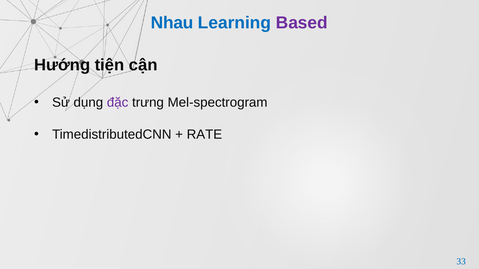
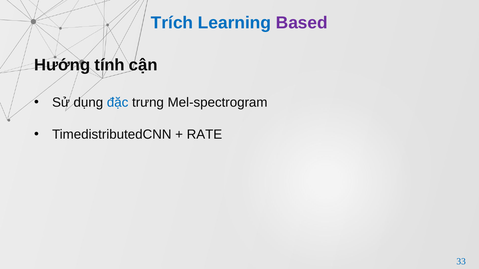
Nhau: Nhau -> Trích
tiện: tiện -> tính
đặc colour: purple -> blue
